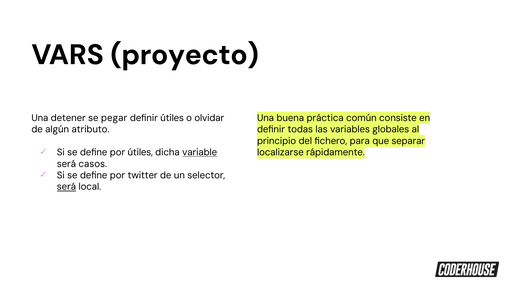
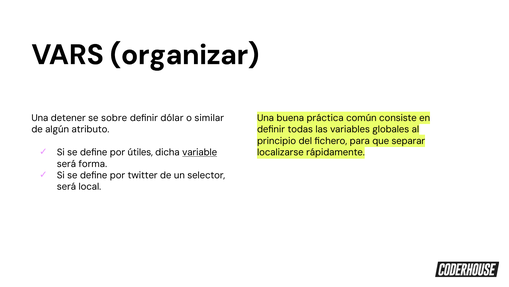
proyecto: proyecto -> organizar
pegar: pegar -> sobre
definir útiles: útiles -> dólar
olvidar: olvidar -> similar
casos: casos -> forma
será at (66, 186) underline: present -> none
